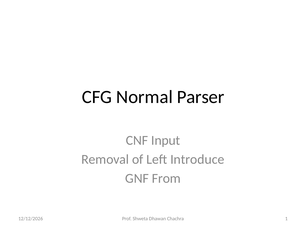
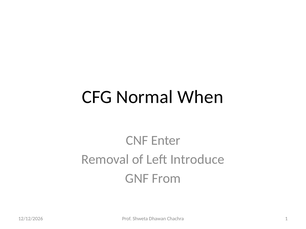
Parser: Parser -> When
Input: Input -> Enter
